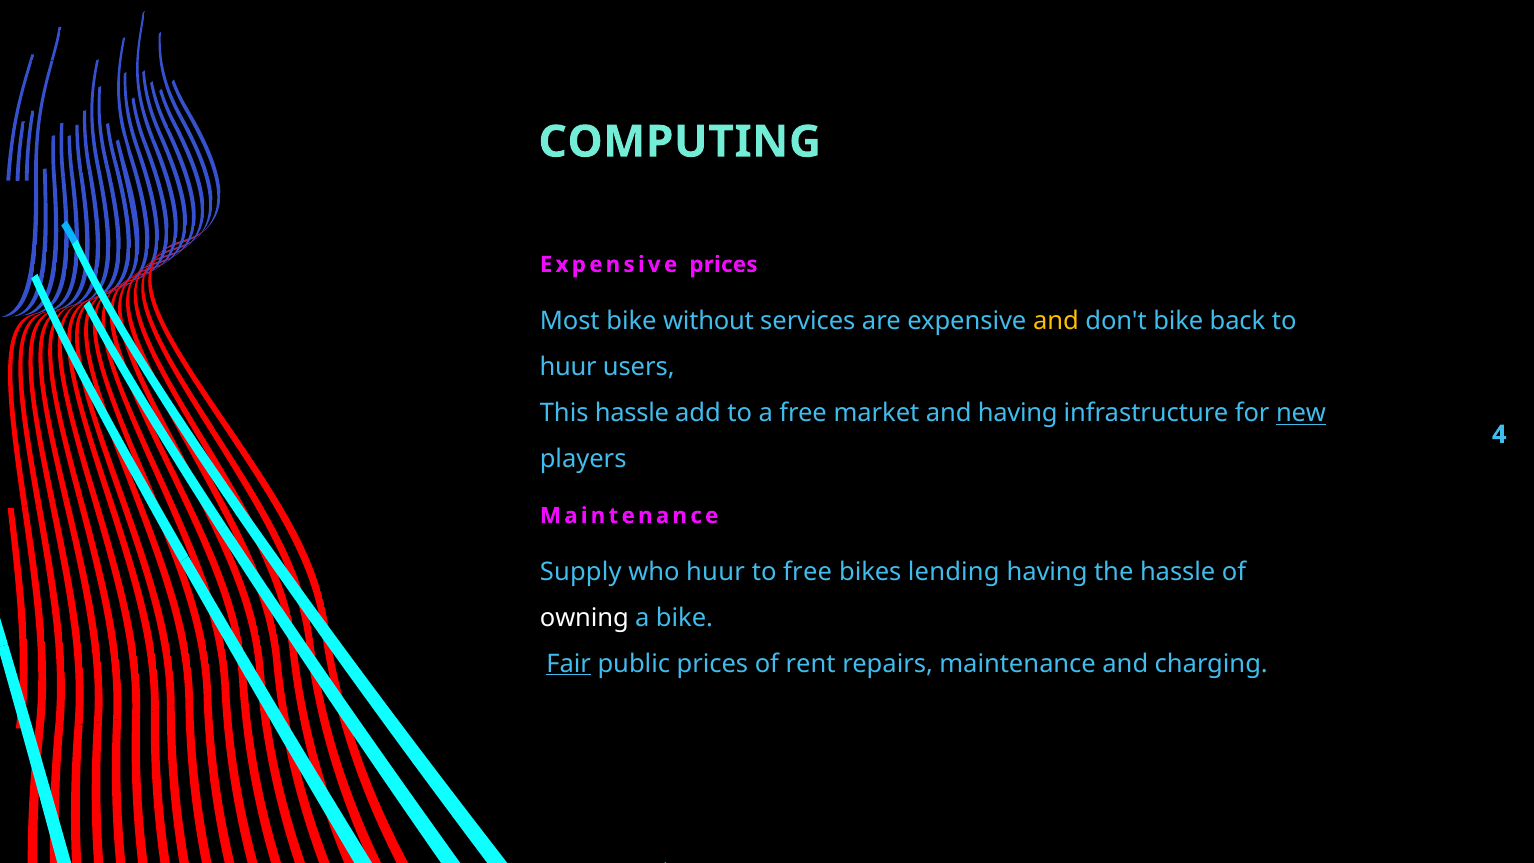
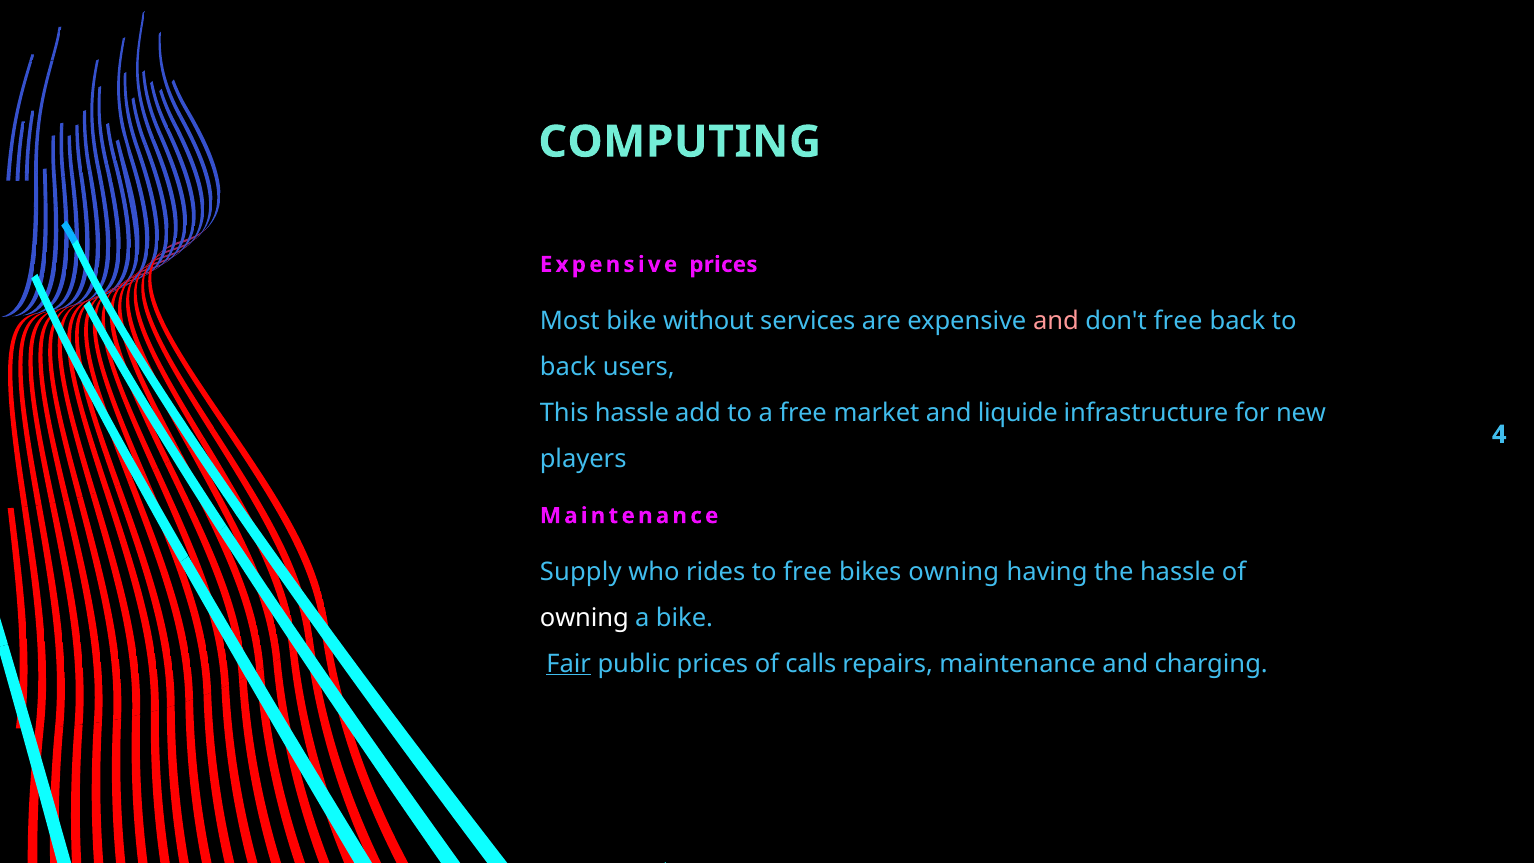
and at (1056, 321) colour: yellow -> pink
don't bike: bike -> free
huur at (568, 367): huur -> back
and having: having -> liquide
new underline: present -> none
who huur: huur -> rides
bikes lending: lending -> owning
rent: rent -> calls
